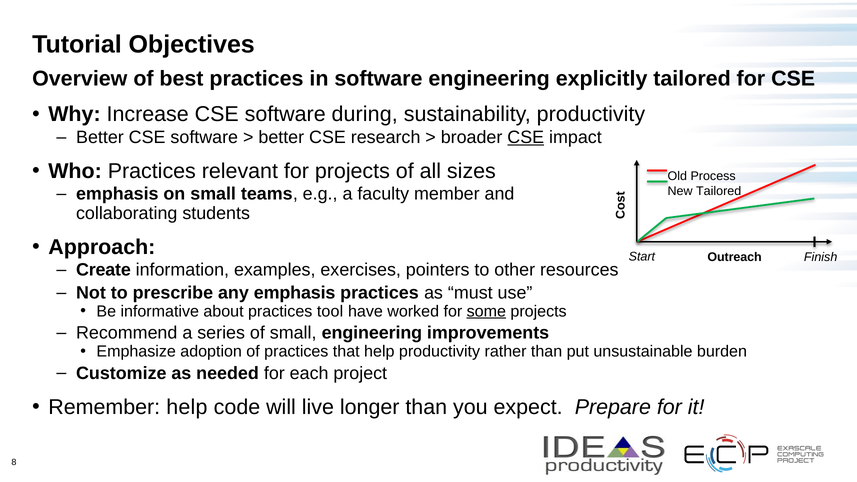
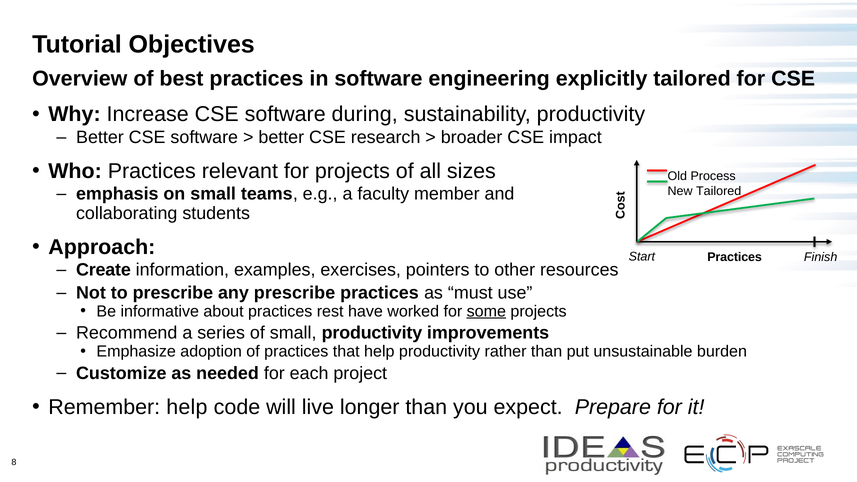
CSE at (526, 137) underline: present -> none
Outreach at (735, 257): Outreach -> Practices
any emphasis: emphasis -> prescribe
tool: tool -> rest
small engineering: engineering -> productivity
